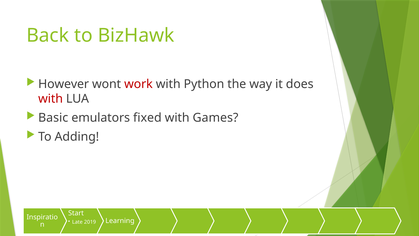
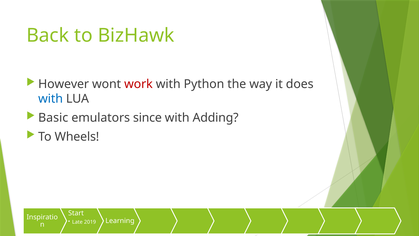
with at (51, 99) colour: red -> blue
fixed: fixed -> since
Games: Games -> Adding
Adding: Adding -> Wheels
